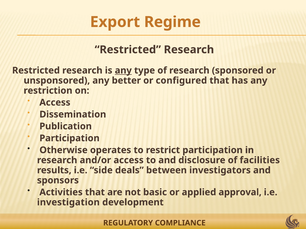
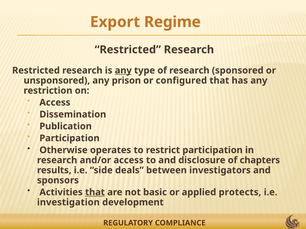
better: better -> prison
facilities: facilities -> chapters
that at (95, 193) underline: none -> present
approval: approval -> protects
